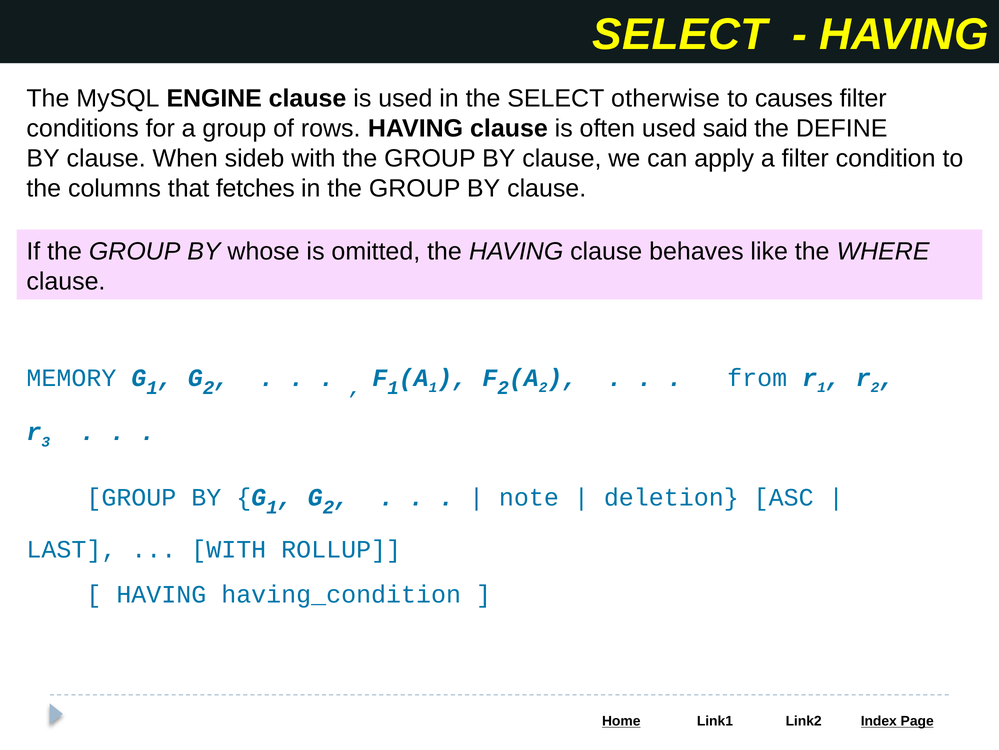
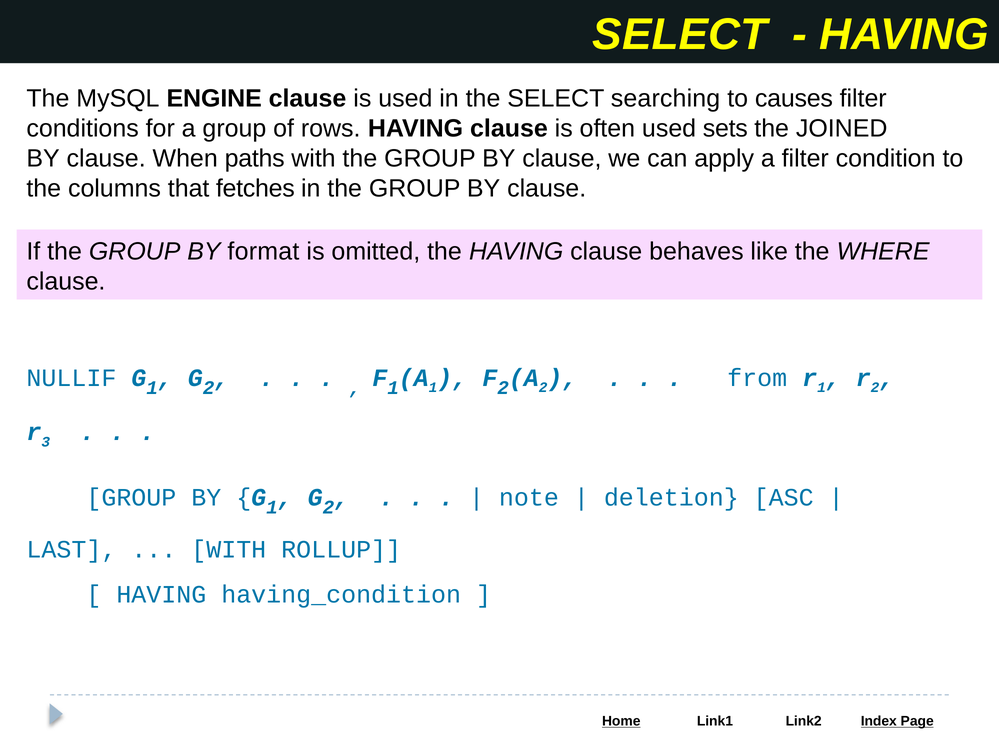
otherwise: otherwise -> searching
said: said -> sets
DEFINE: DEFINE -> JOINED
sideb: sideb -> paths
whose: whose -> format
MEMORY: MEMORY -> NULLIF
